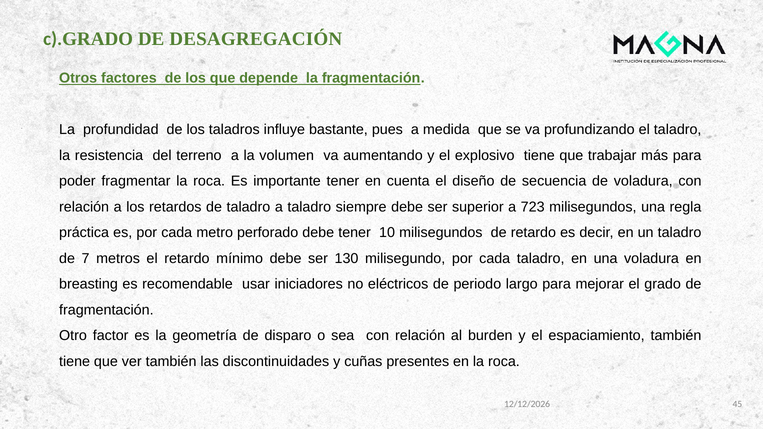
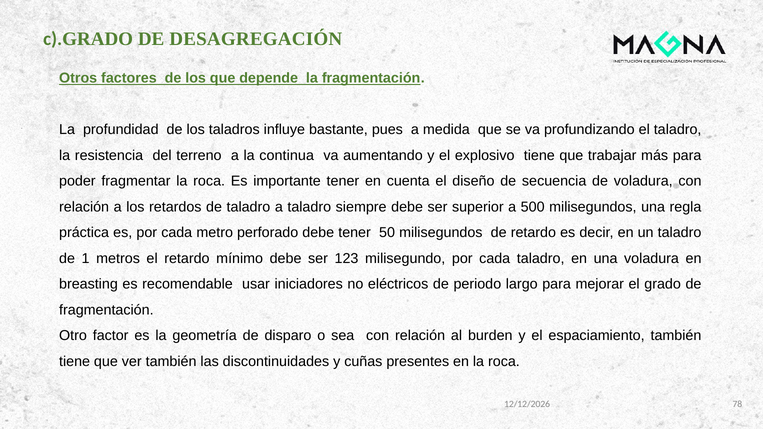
volumen: volumen -> continua
723: 723 -> 500
10: 10 -> 50
7: 7 -> 1
130: 130 -> 123
45: 45 -> 78
